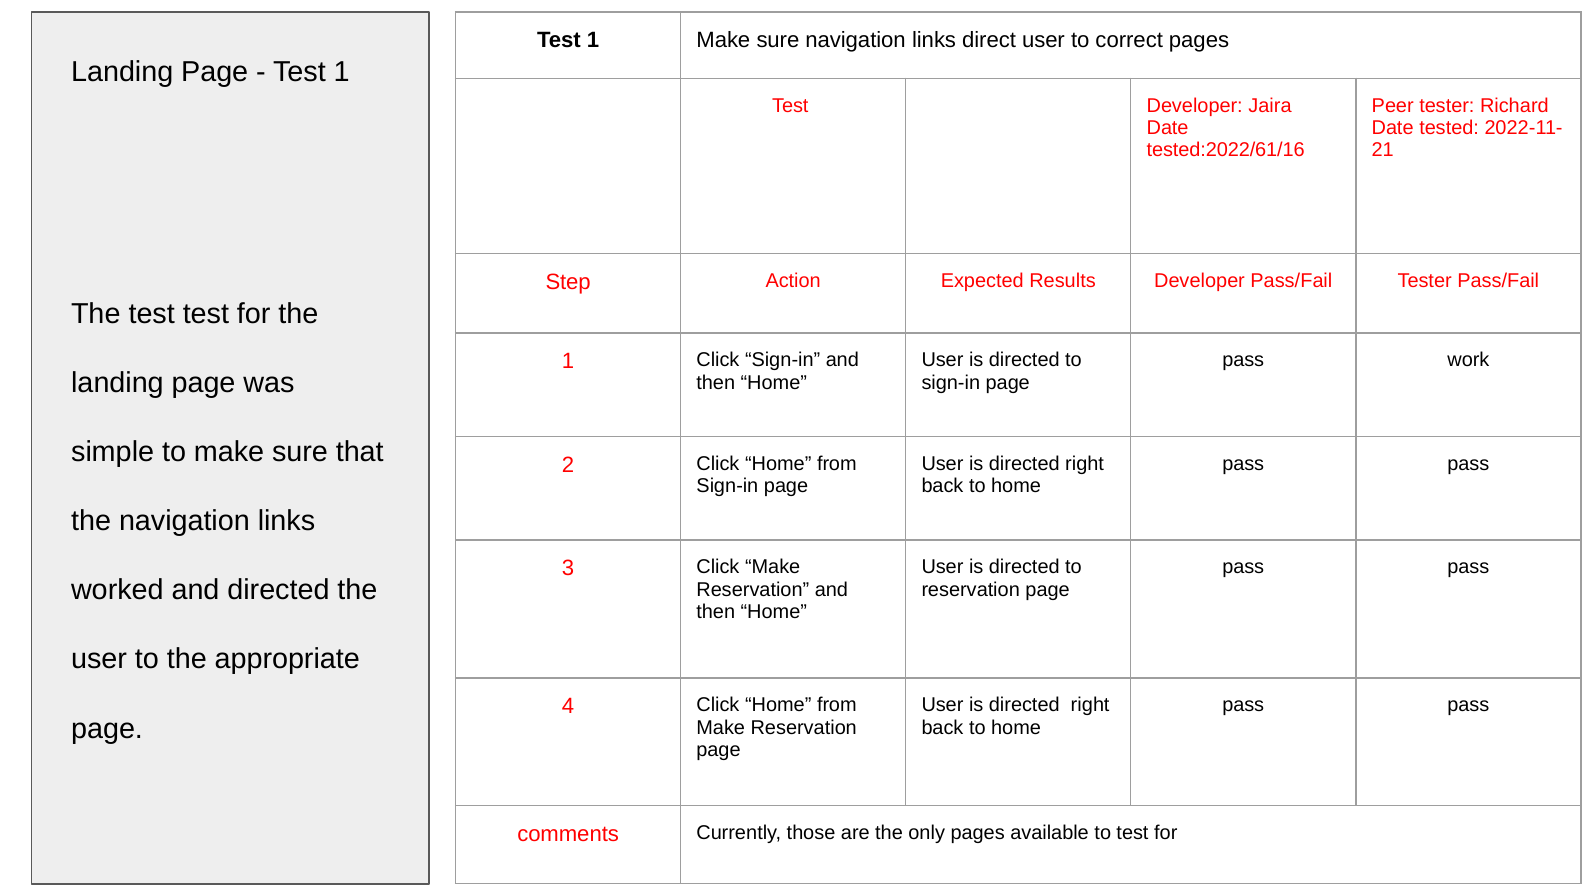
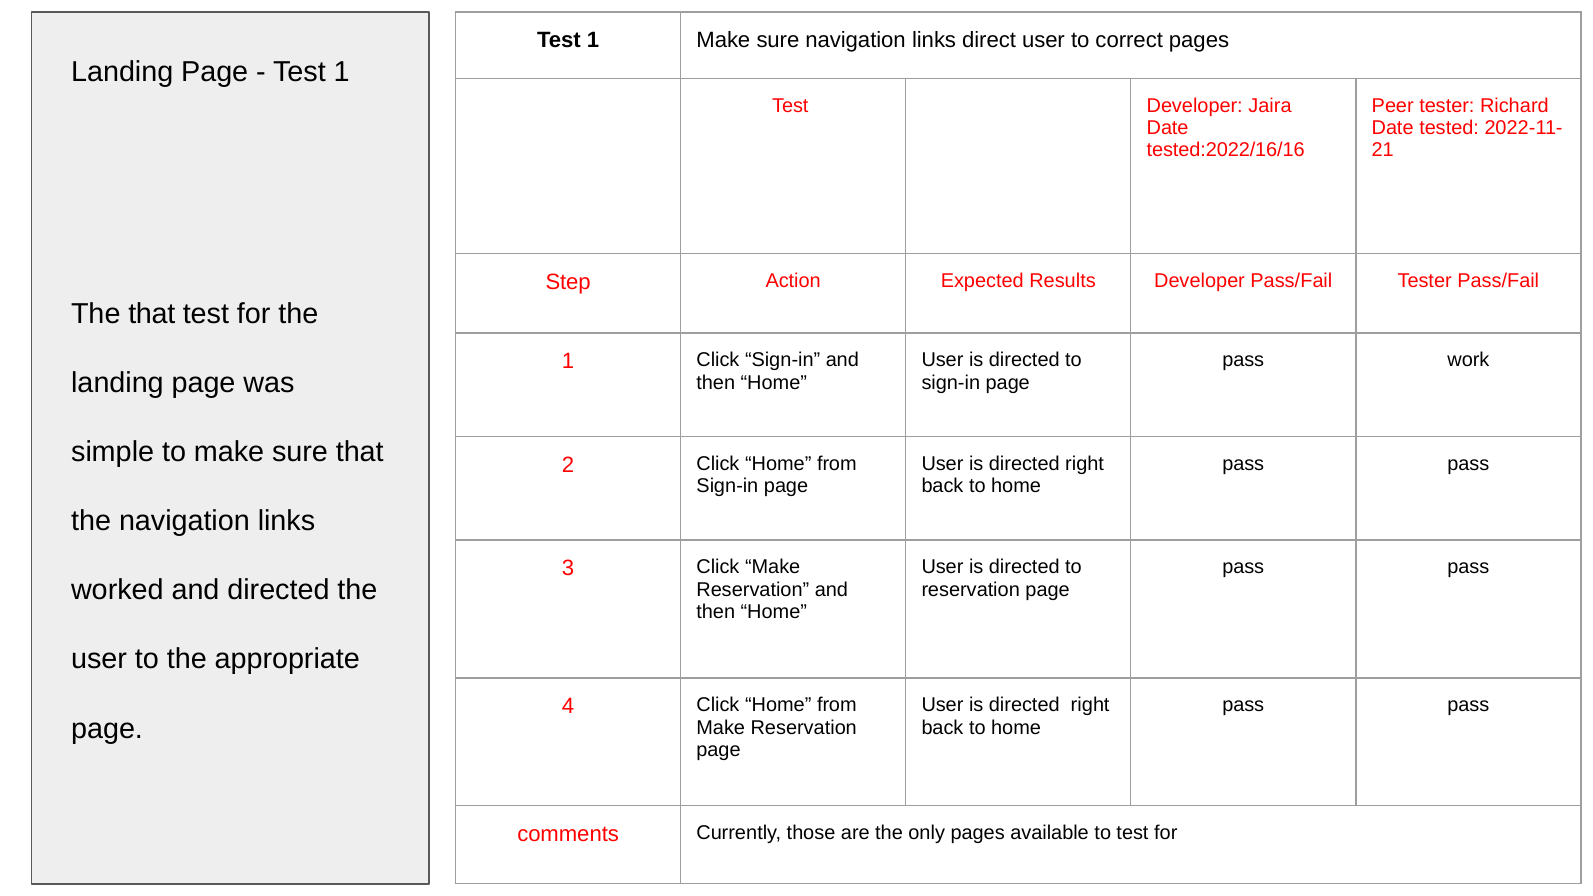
tested:2022/61/16: tested:2022/61/16 -> tested:2022/16/16
The test: test -> that
